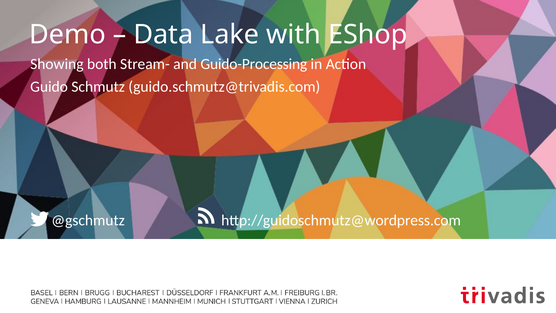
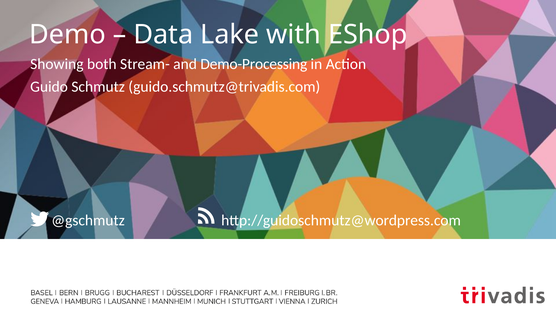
Guido-Processing: Guido-Processing -> Demo-Processing
